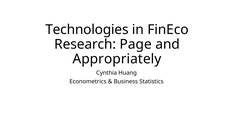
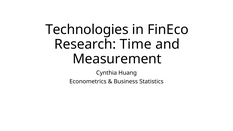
Page: Page -> Time
Appropriately: Appropriately -> Measurement
